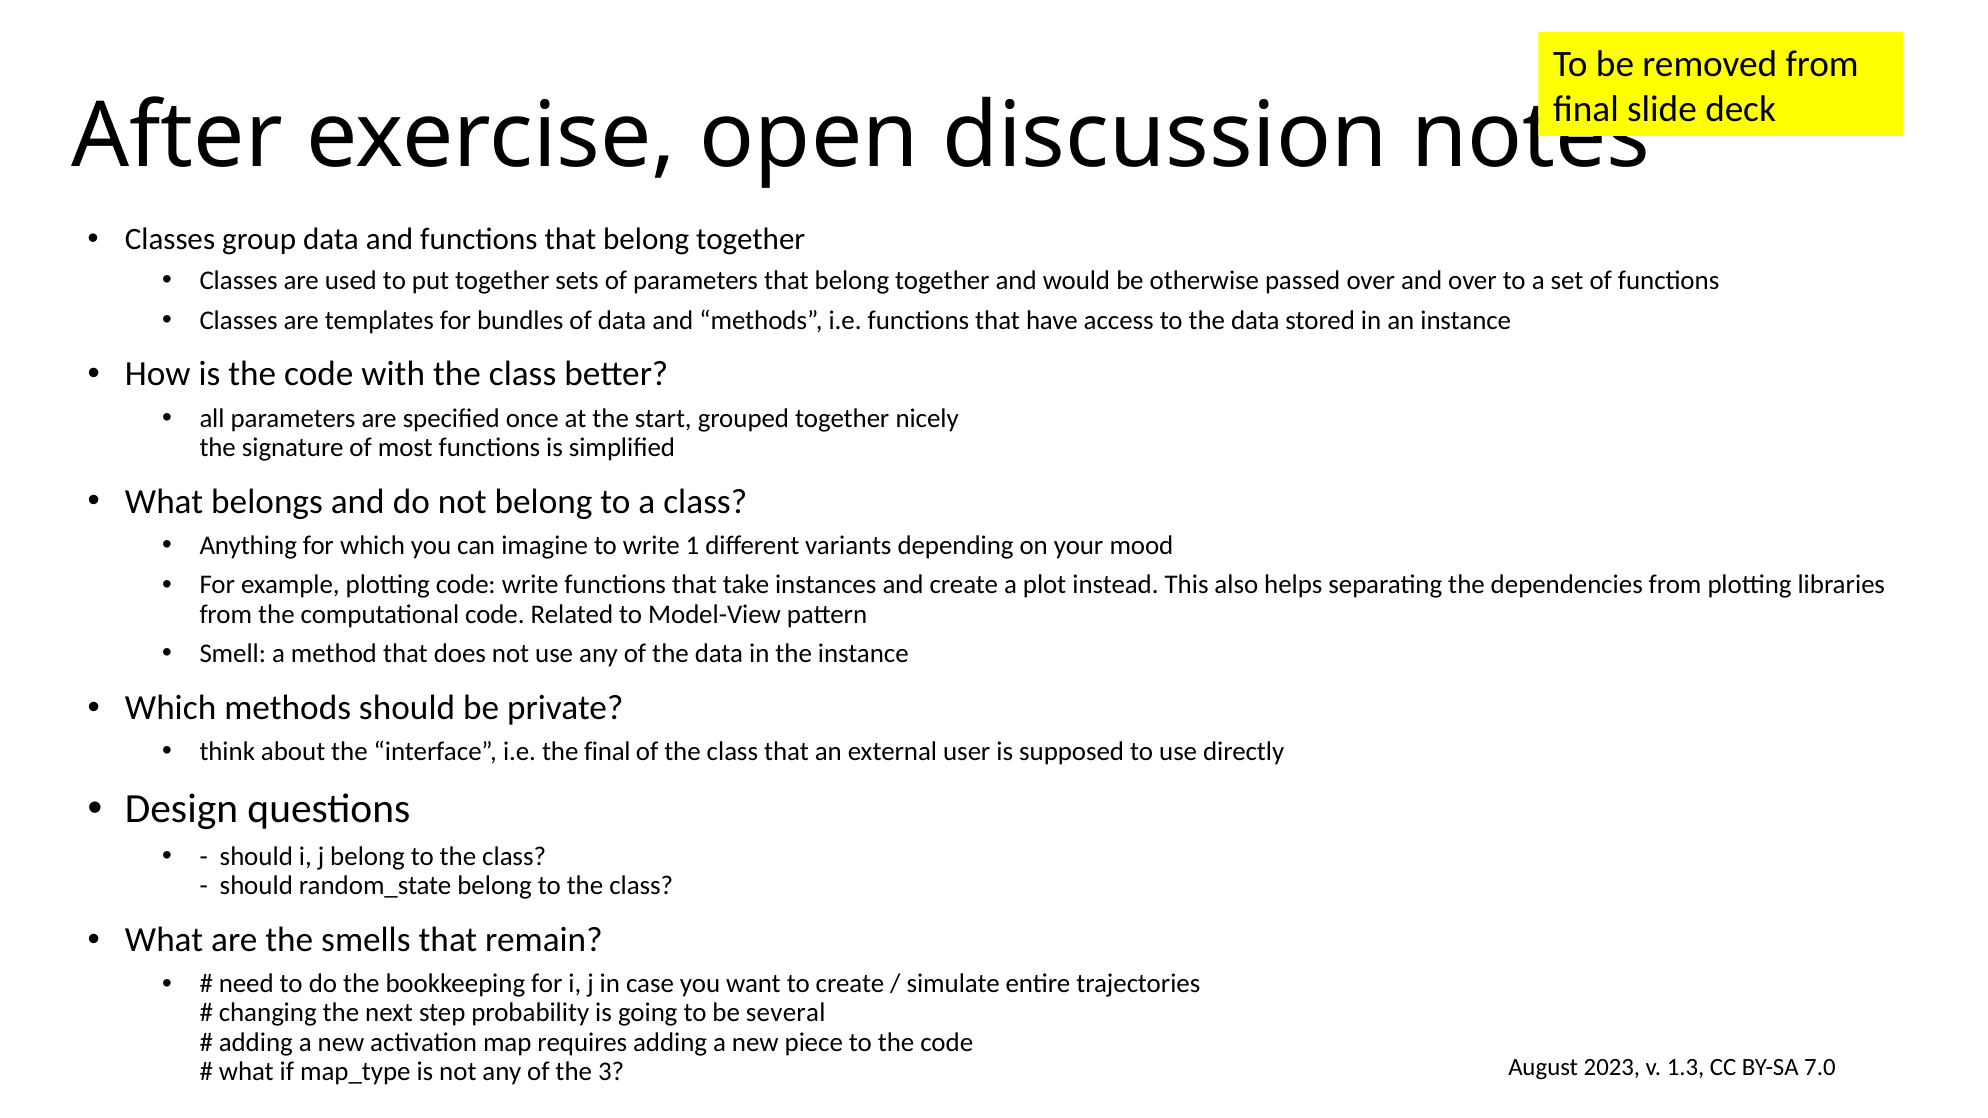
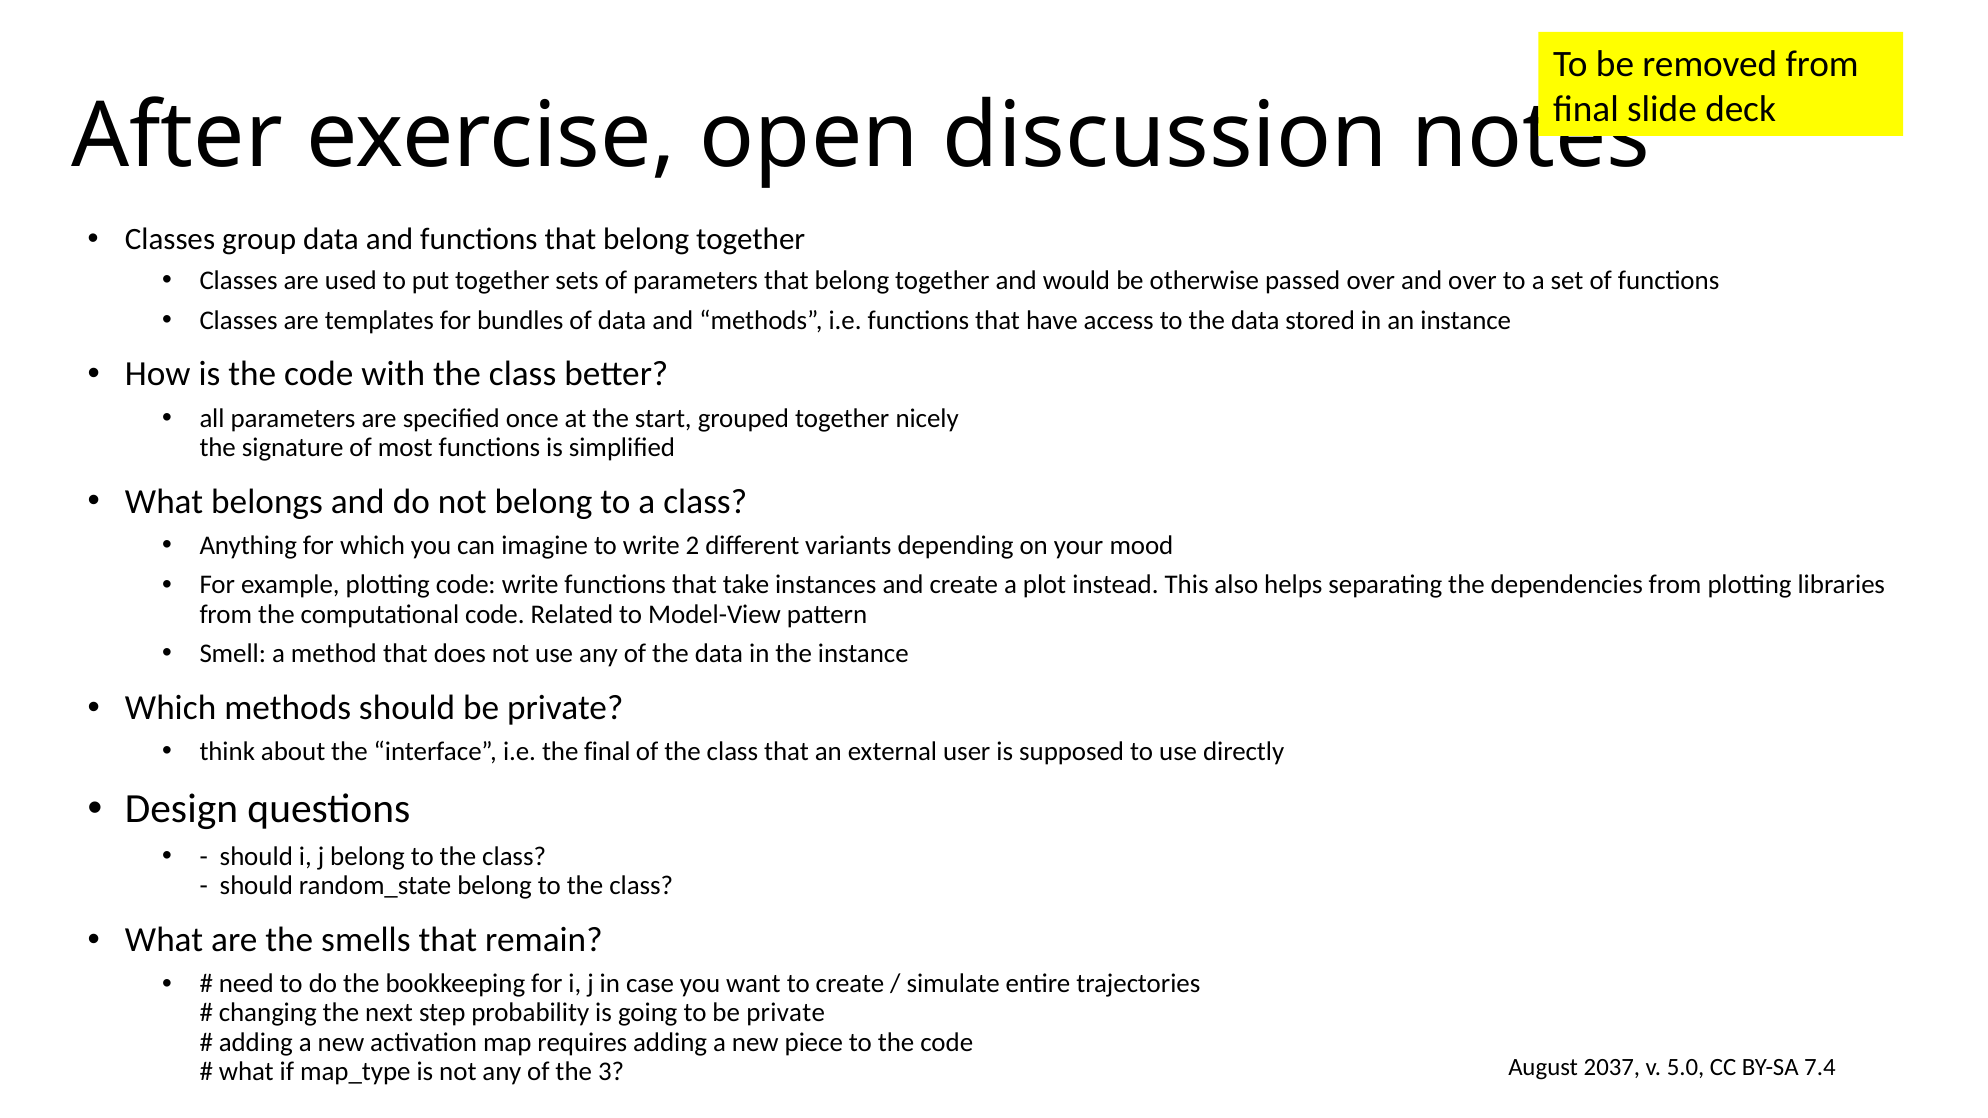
1: 1 -> 2
to be several: several -> private
2023: 2023 -> 2037
1.3: 1.3 -> 5.0
7.0: 7.0 -> 7.4
